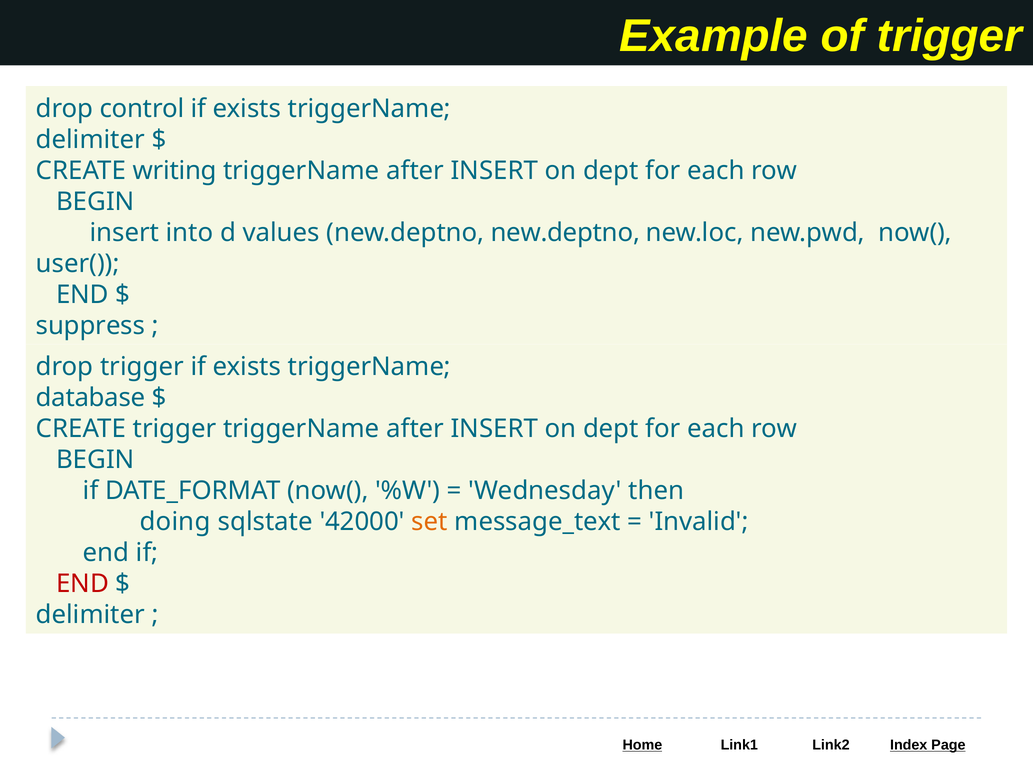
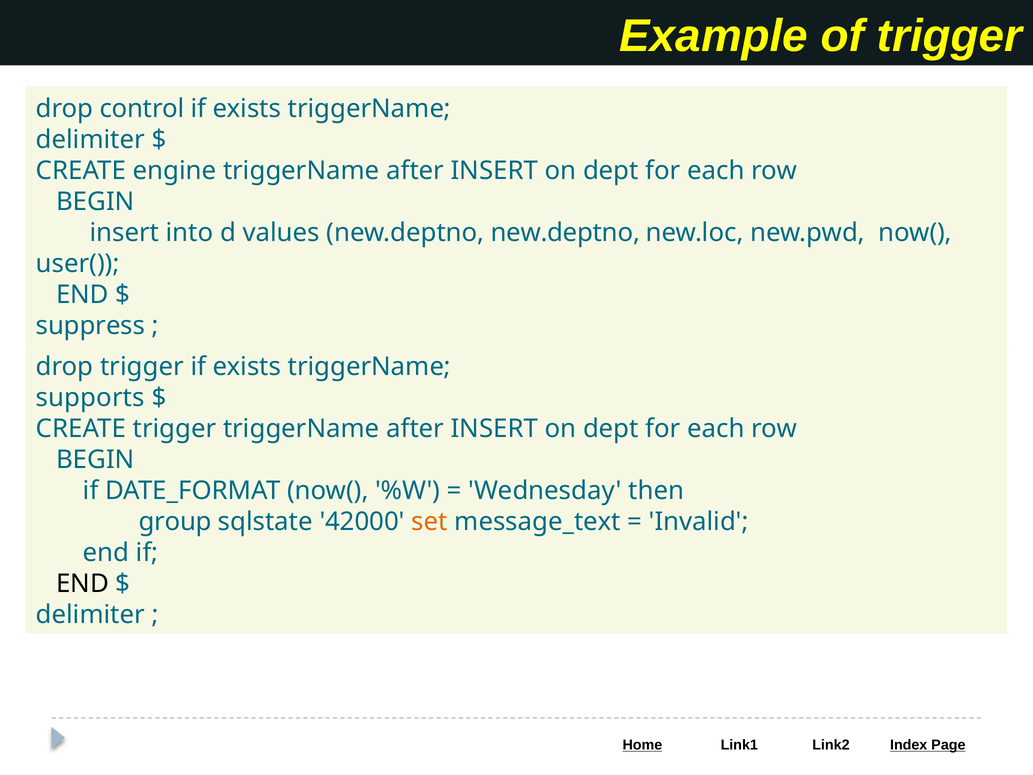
writing: writing -> engine
database: database -> supports
doing: doing -> group
END at (82, 584) colour: red -> black
